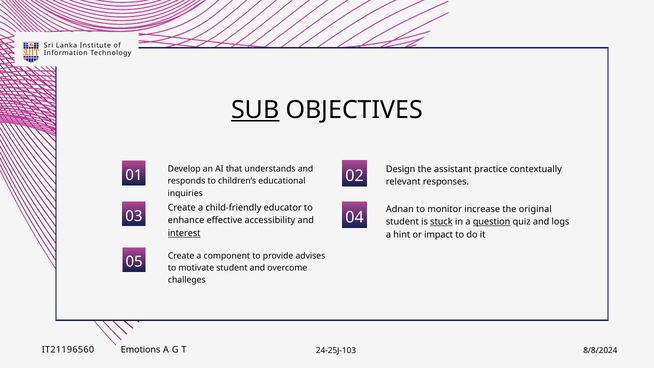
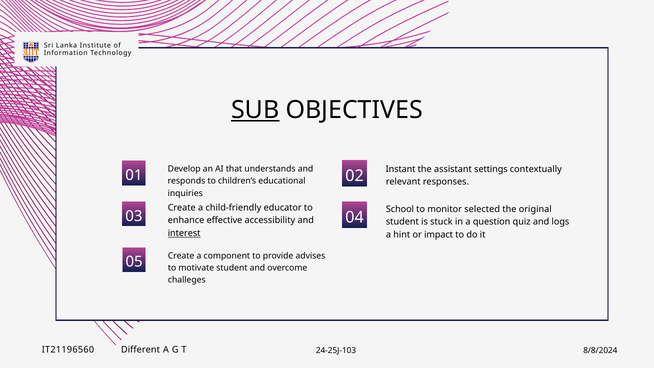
Design: Design -> Instant
practice: practice -> settings
Adnan: Adnan -> School
increase: increase -> selected
stuck underline: present -> none
question underline: present -> none
Emotions: Emotions -> Different
